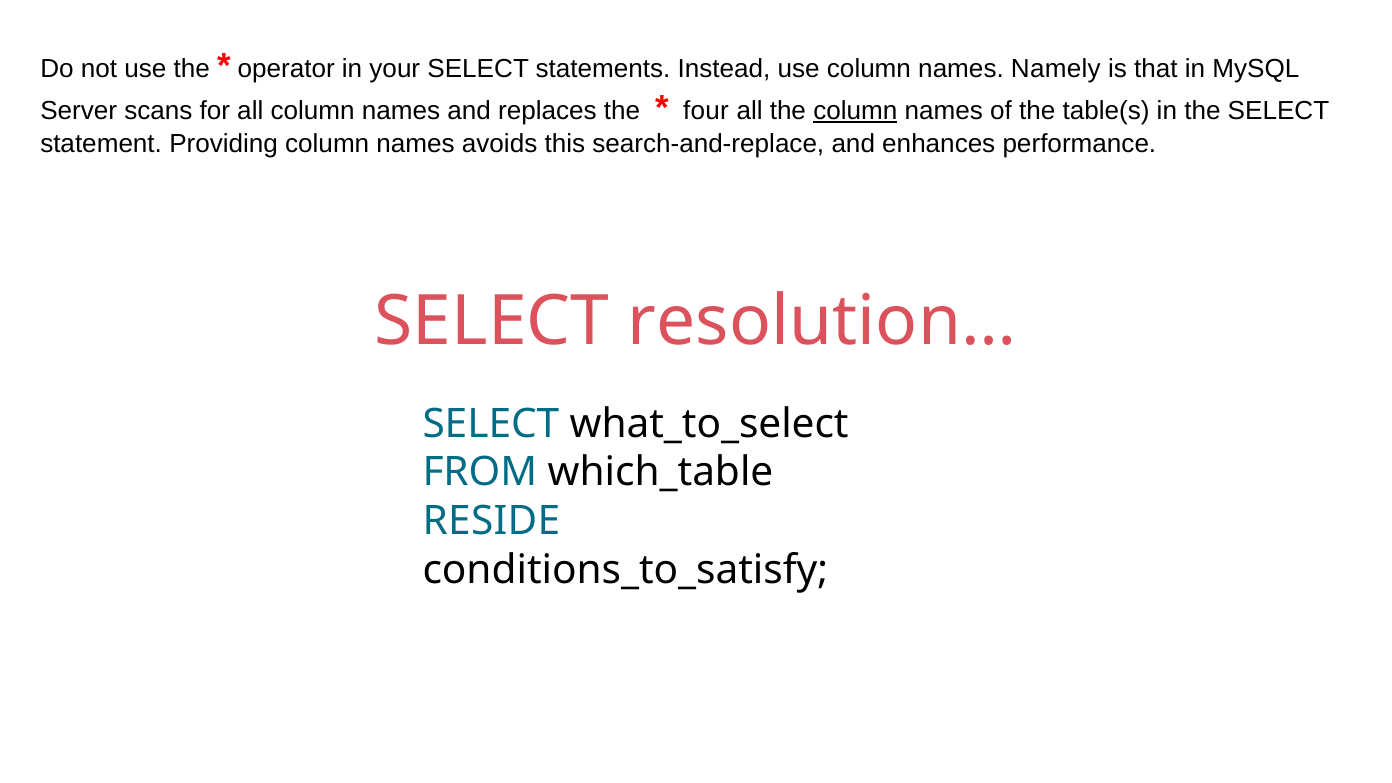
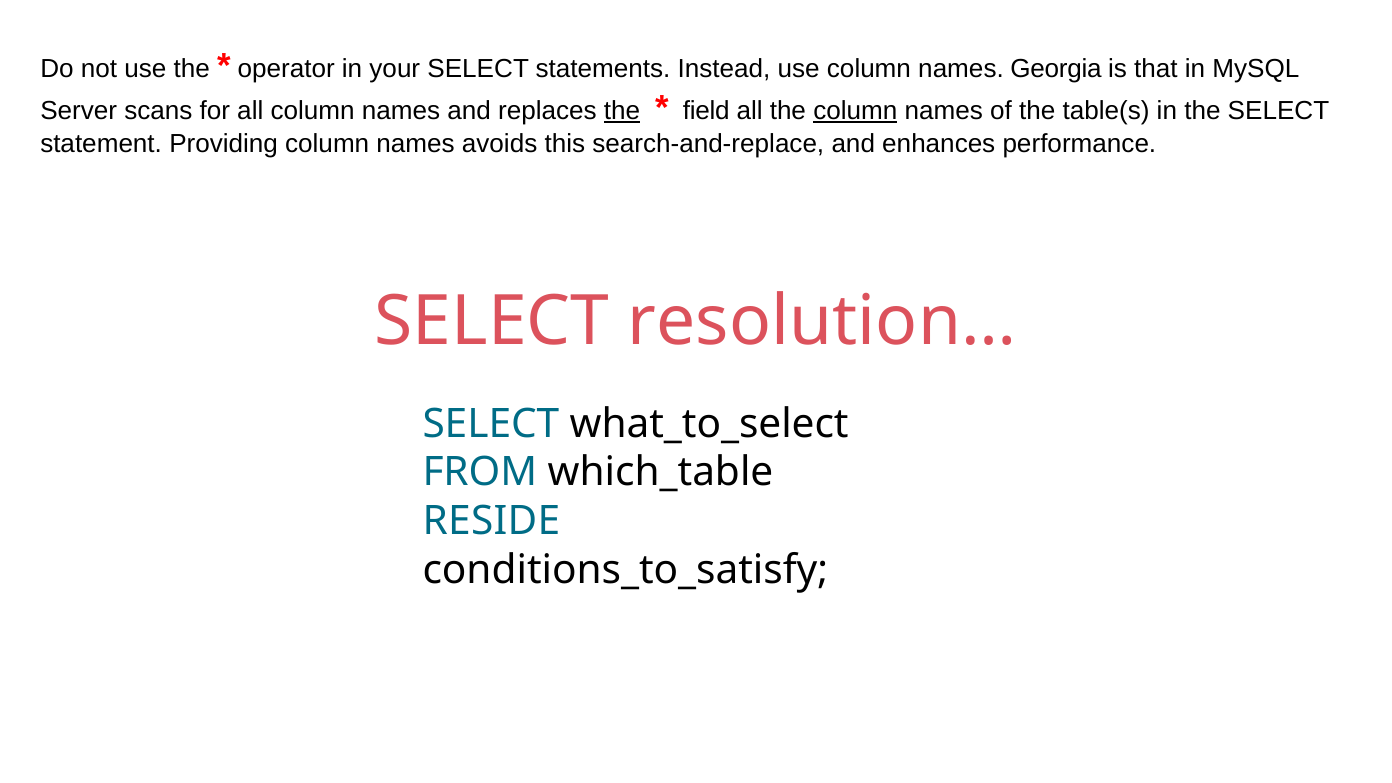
Namely: Namely -> Georgia
the at (622, 111) underline: none -> present
four: four -> field
